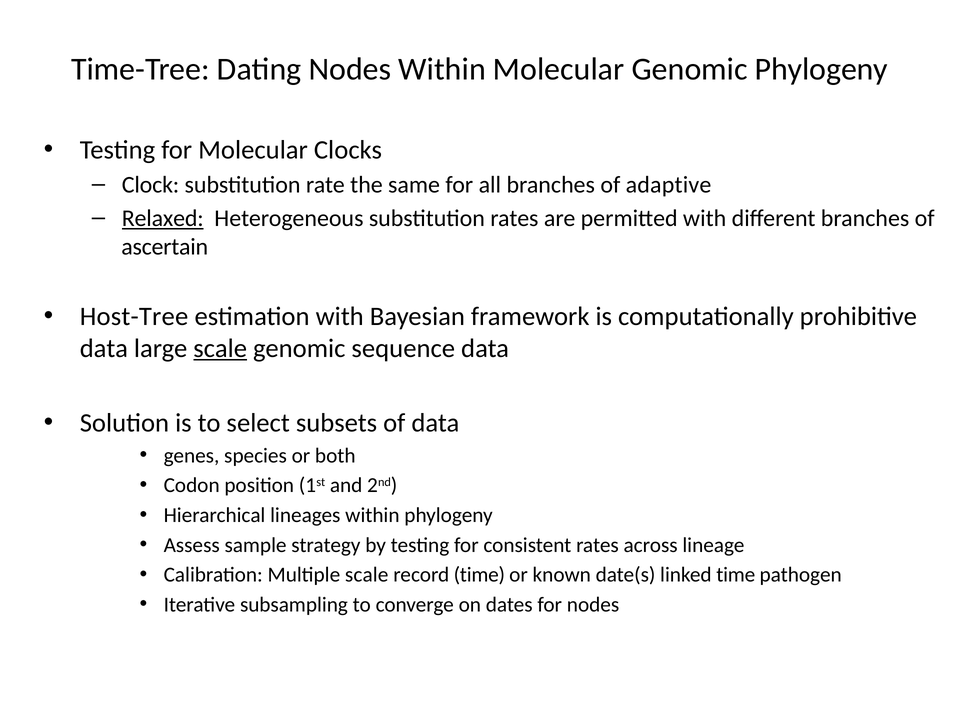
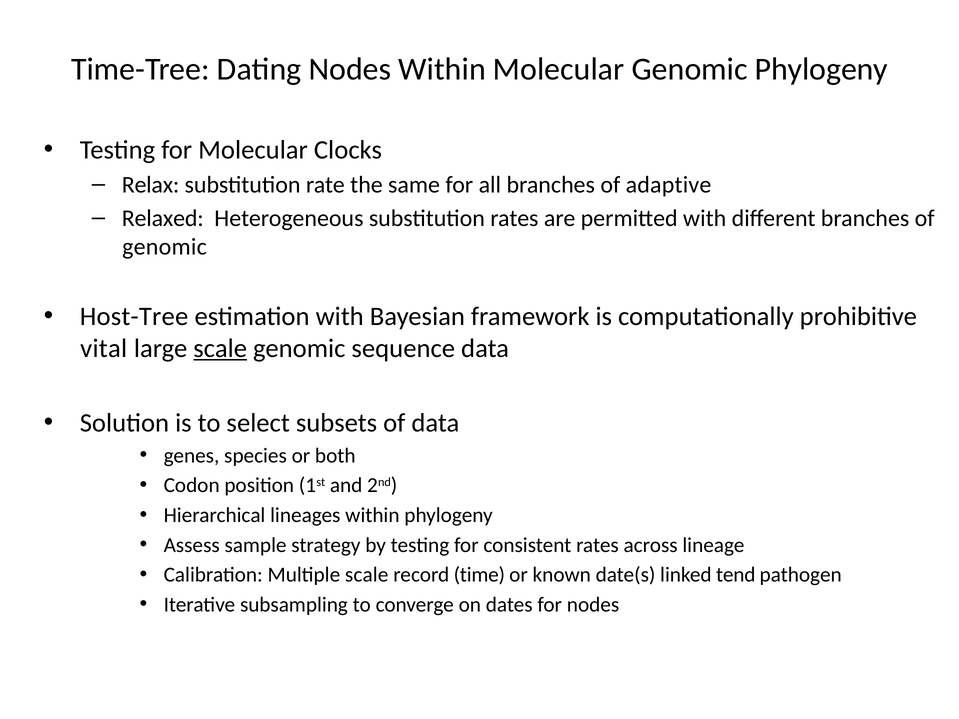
Clock: Clock -> Relax
Relaxed underline: present -> none
ascertain at (165, 247): ascertain -> genomic
data at (104, 349): data -> vital
linked time: time -> tend
